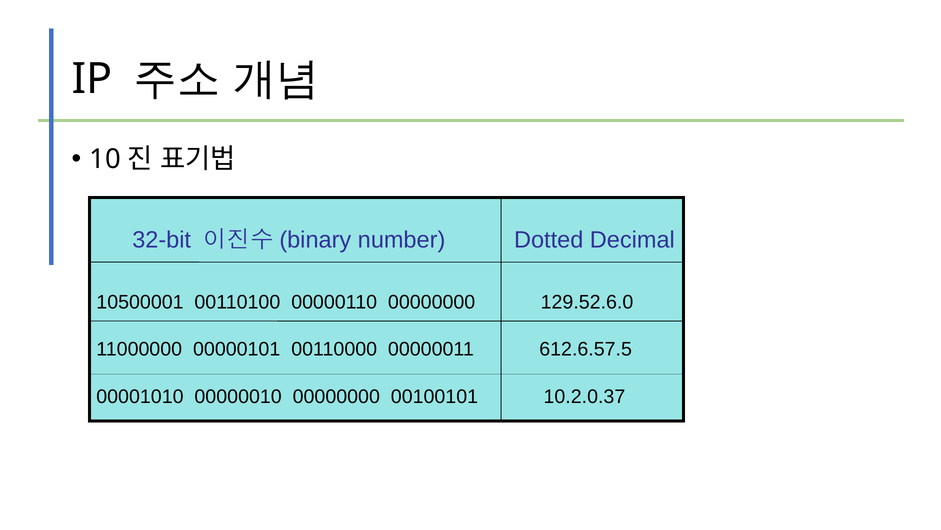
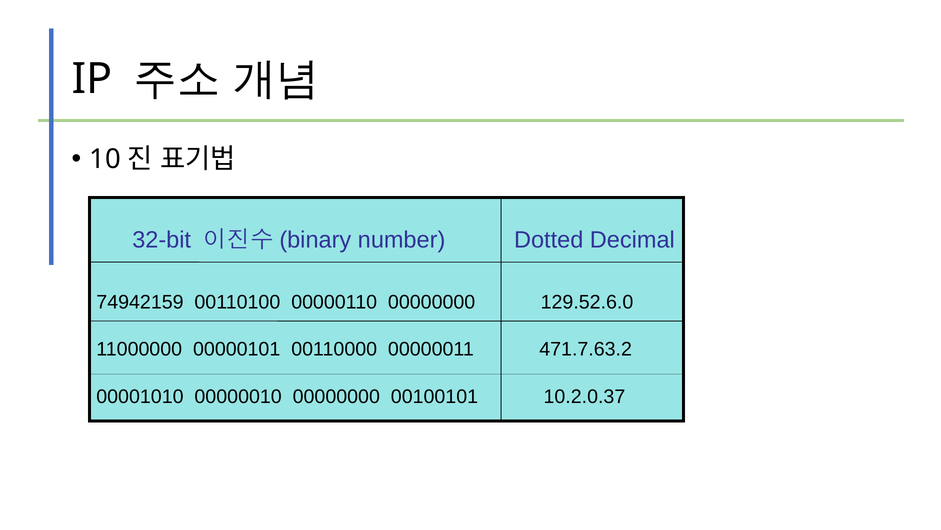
10500001: 10500001 -> 74942159
612.6.57.5: 612.6.57.5 -> 471.7.63.2
